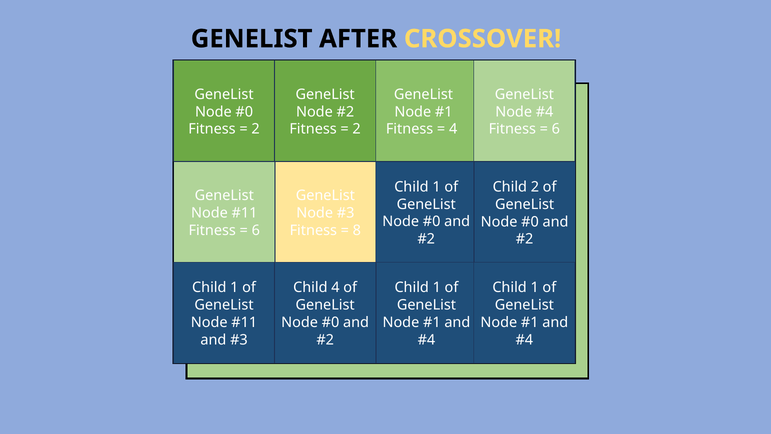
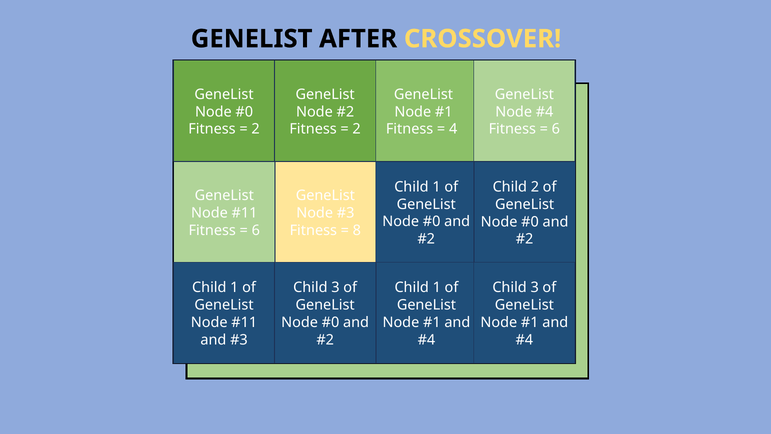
4 at (335, 287): 4 -> 3
1 at (535, 287): 1 -> 3
